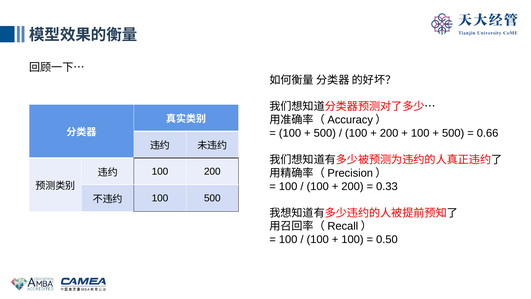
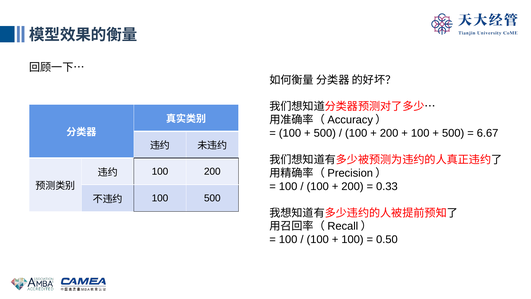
0.66: 0.66 -> 6.67
